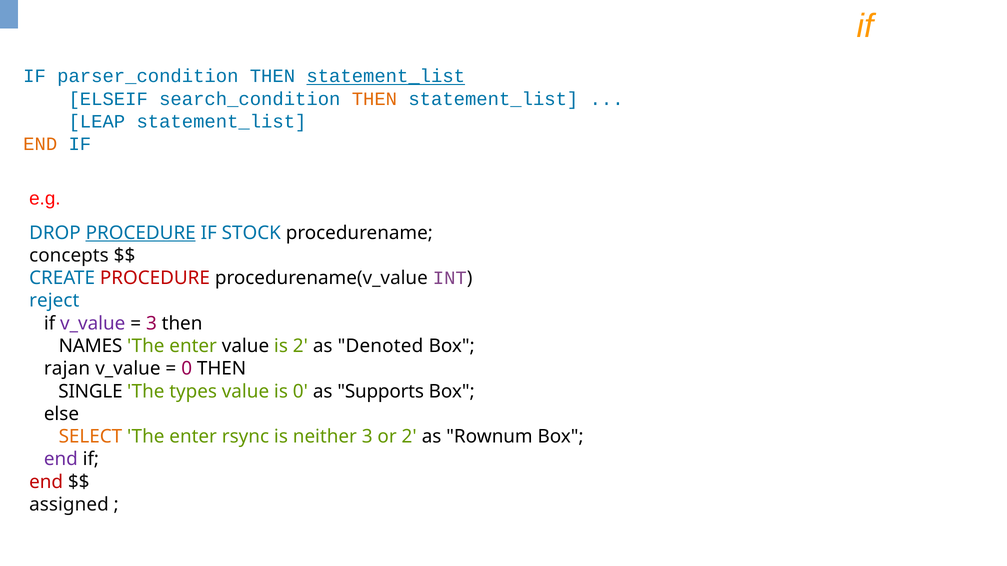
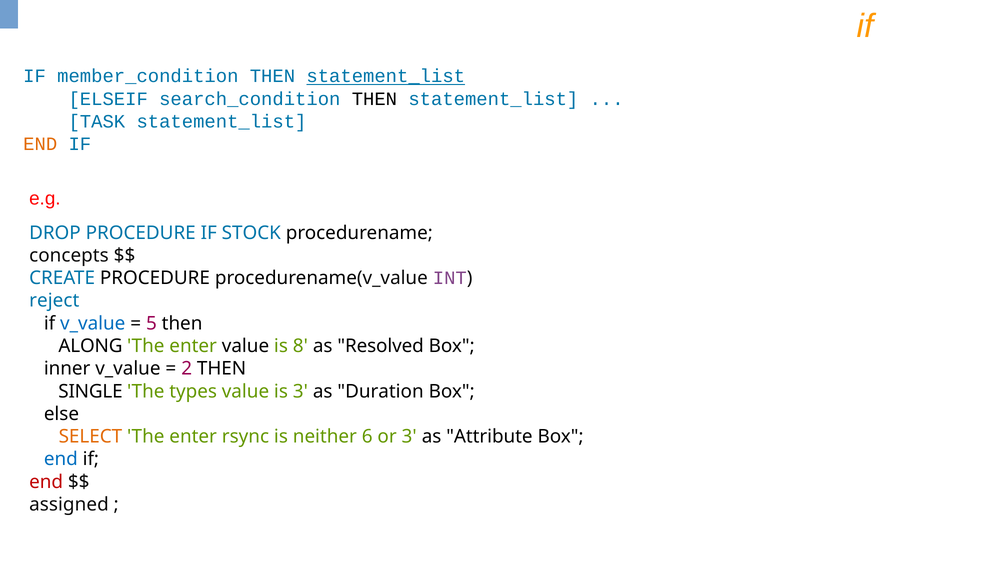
parser_condition: parser_condition -> member_condition
THEN at (374, 99) colour: orange -> black
LEAP: LEAP -> TASK
PROCEDURE at (141, 233) underline: present -> none
PROCEDURE at (155, 278) colour: red -> black
v_value at (93, 324) colour: purple -> blue
3 at (151, 324): 3 -> 5
NAMES: NAMES -> ALONG
is 2: 2 -> 8
Denoted: Denoted -> Resolved
rajan: rajan -> inner
0 at (187, 369): 0 -> 2
is 0: 0 -> 3
Supports: Supports -> Duration
neither 3: 3 -> 6
or 2: 2 -> 3
Rownum: Rownum -> Attribute
end at (61, 460) colour: purple -> blue
